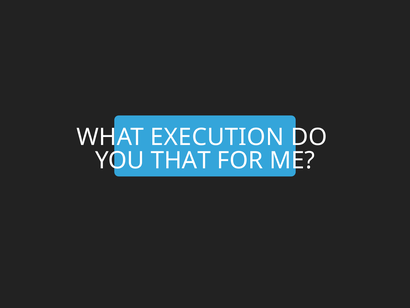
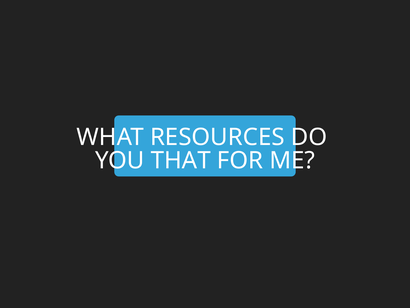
EXECUTION: EXECUTION -> RESOURCES
